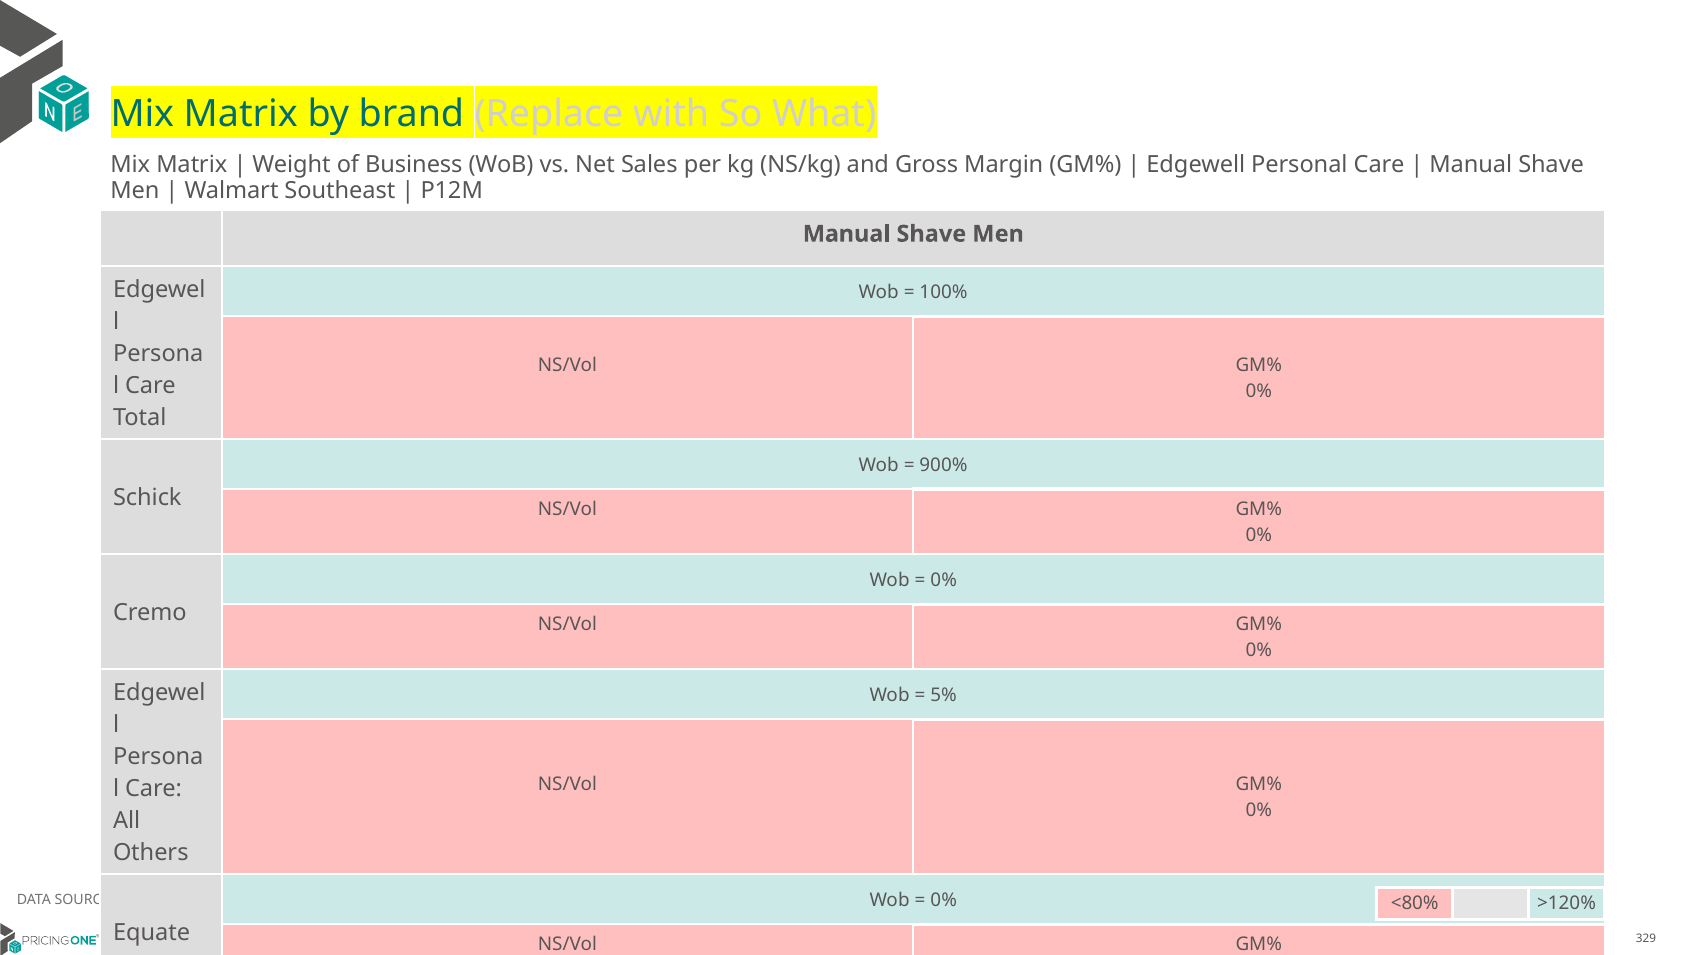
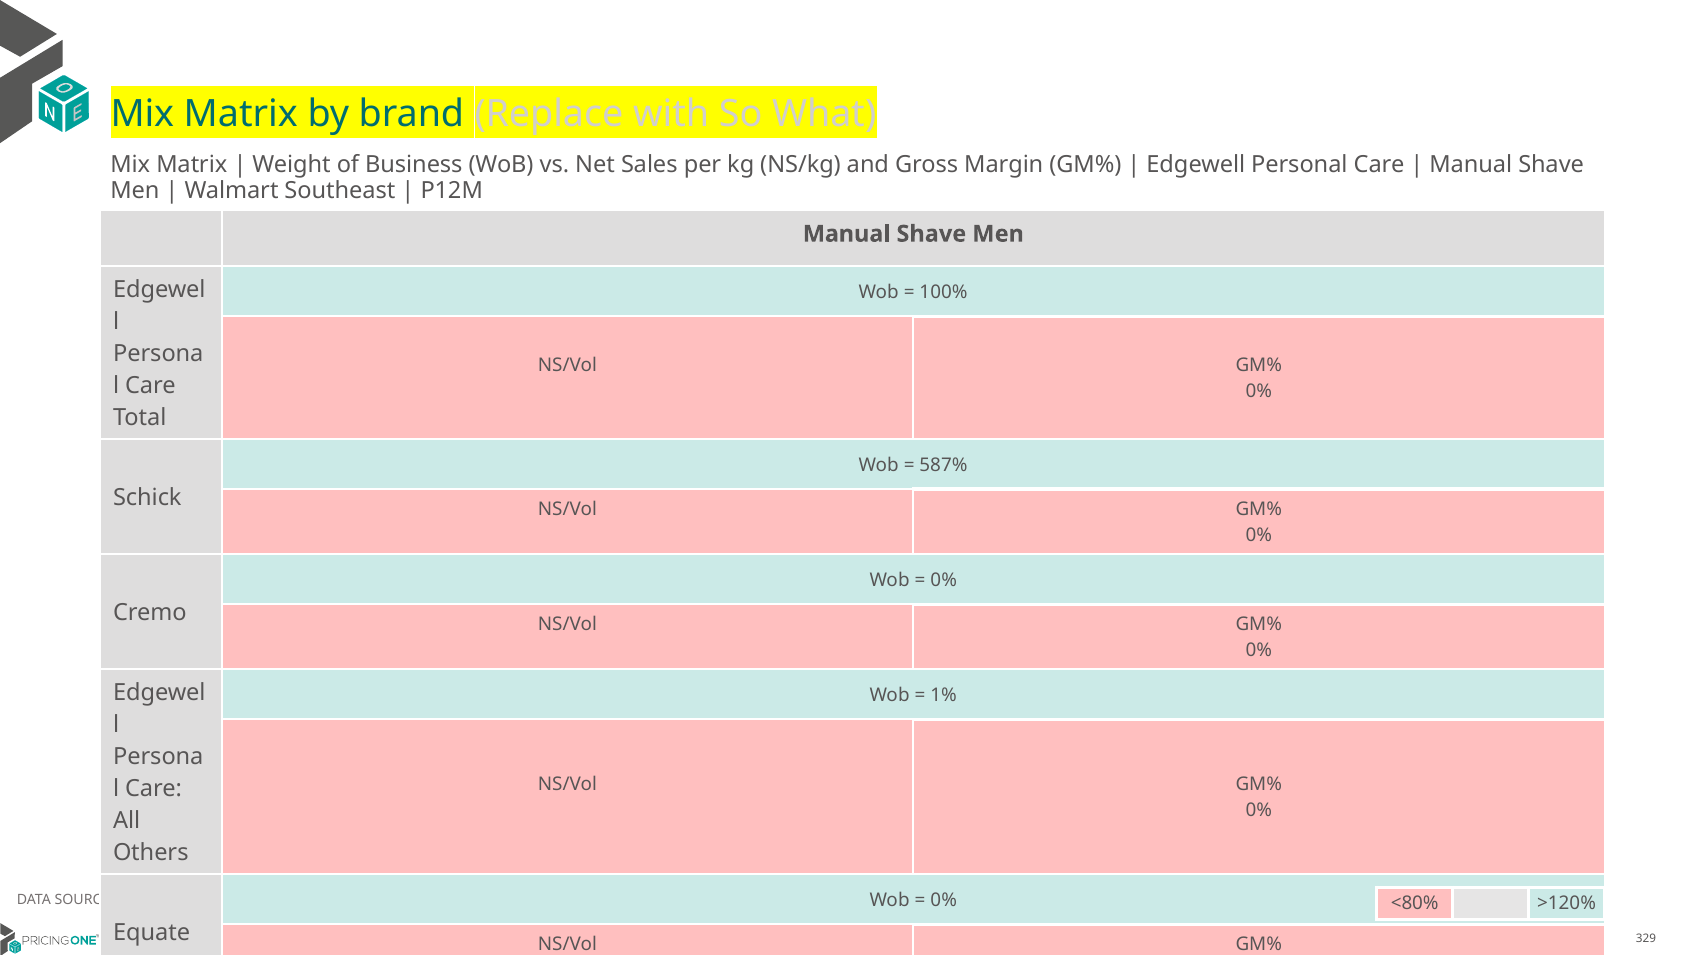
900%: 900% -> 587%
5%: 5% -> 1%
